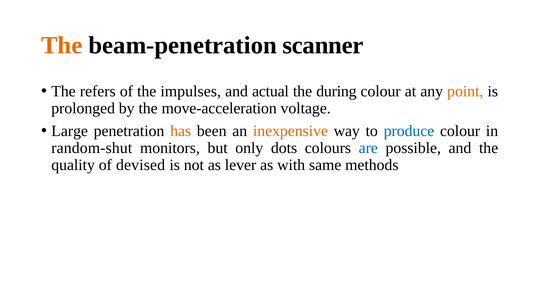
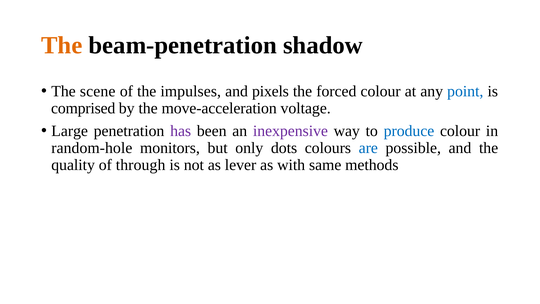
scanner: scanner -> shadow
refers: refers -> scene
actual: actual -> pixels
during: during -> forced
point colour: orange -> blue
prolonged: prolonged -> comprised
has colour: orange -> purple
inexpensive colour: orange -> purple
random-shut: random-shut -> random-hole
devised: devised -> through
